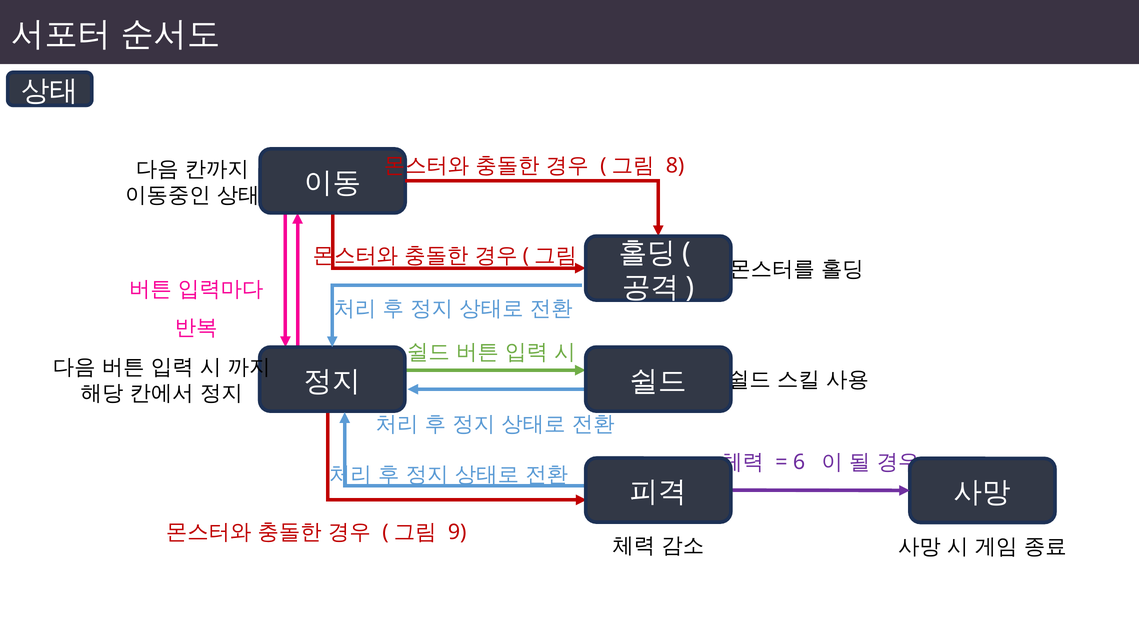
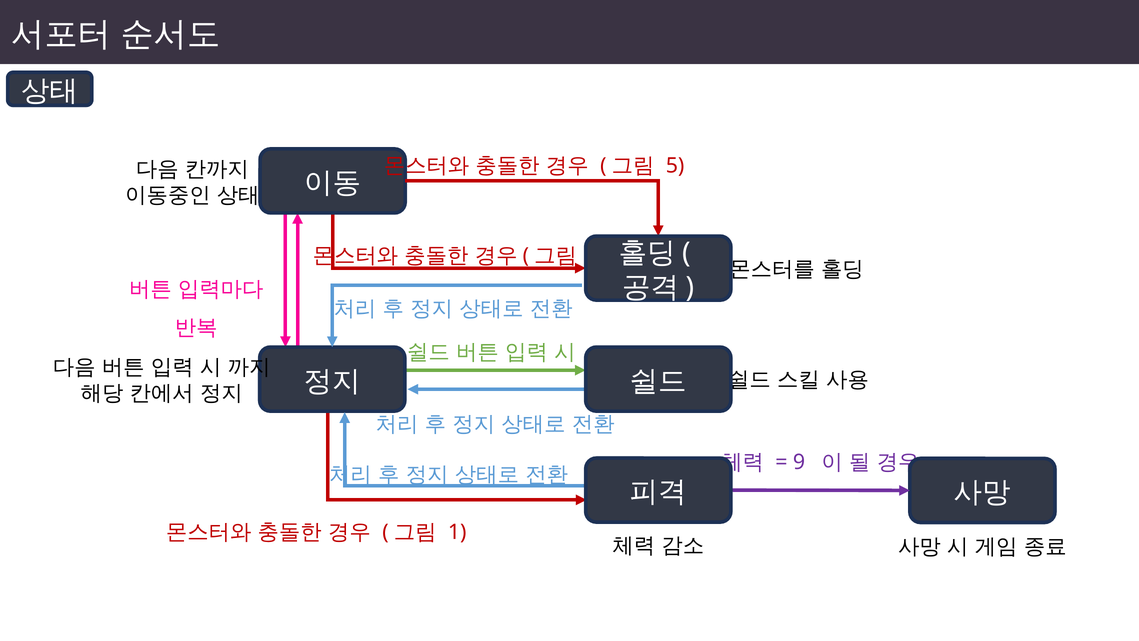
8: 8 -> 5
6: 6 -> 9
9: 9 -> 1
